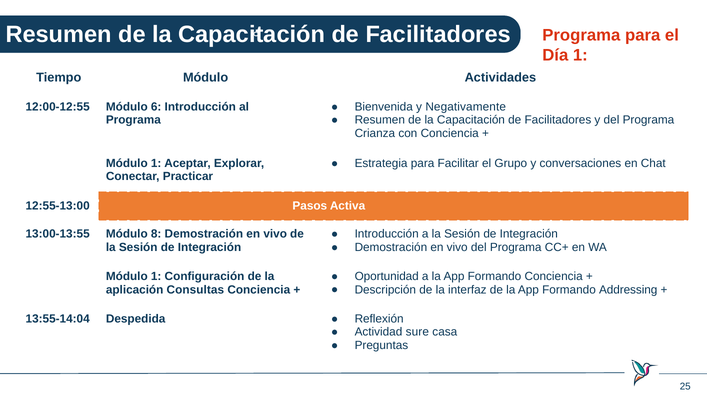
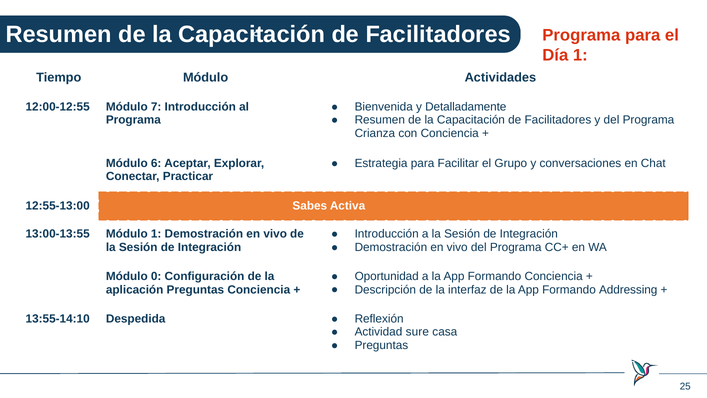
Negativamente: Negativamente -> Detalladamente
6: 6 -> 7
1 at (156, 163): 1 -> 6
Pasos: Pasos -> Sabes
Módulo 8: 8 -> 1
1 at (156, 276): 1 -> 0
aplicación Consultas: Consultas -> Preguntas
13:55-14:04: 13:55-14:04 -> 13:55-14:10
